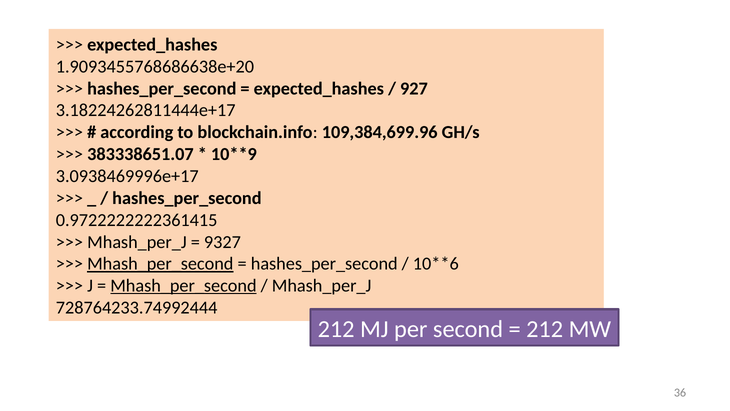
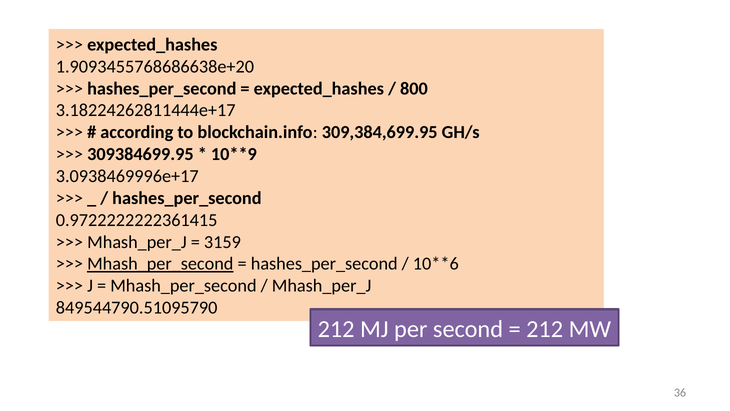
927: 927 -> 800
109,384,699.96: 109,384,699.96 -> 309,384,699.95
383338651.07: 383338651.07 -> 309384699.95
9327: 9327 -> 3159
Mhash_per_second at (183, 286) underline: present -> none
728764233.74992444: 728764233.74992444 -> 849544790.51095790
